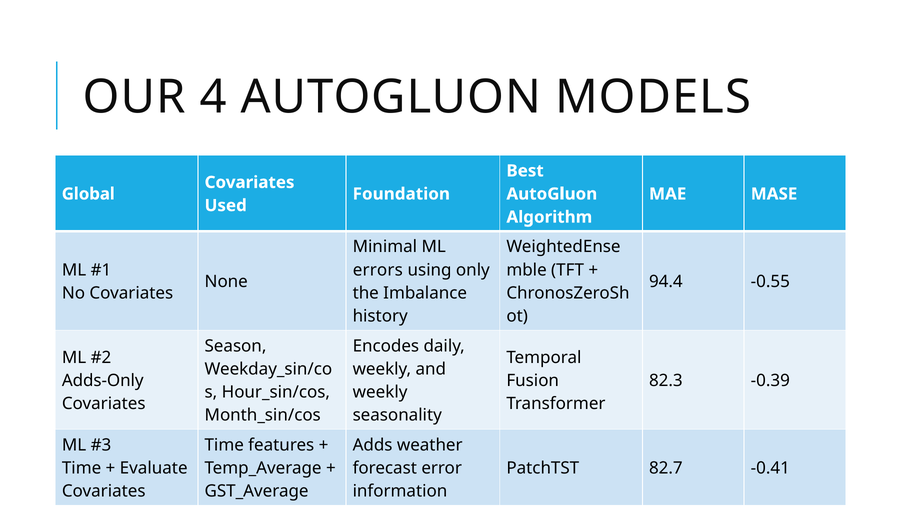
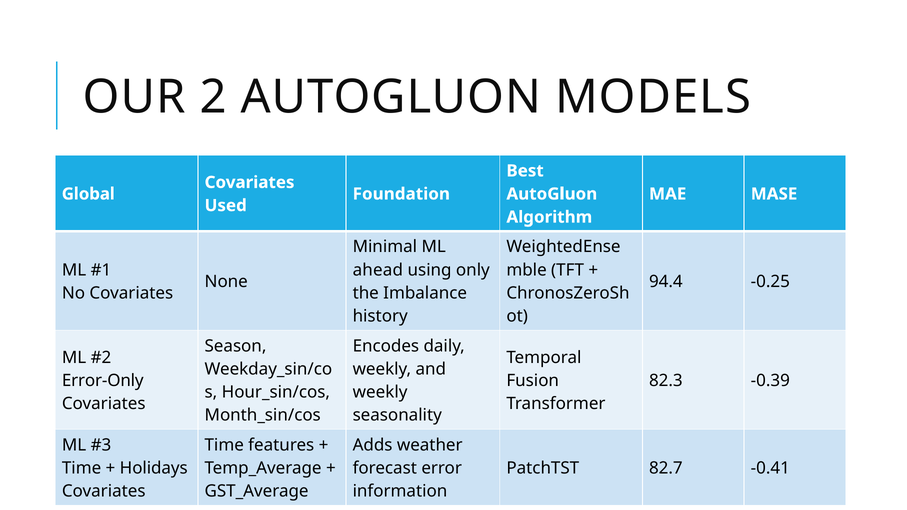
4: 4 -> 2
errors: errors -> ahead
-0.55: -0.55 -> -0.25
Adds-Only: Adds-Only -> Error-Only
Evaluate: Evaluate -> Holidays
